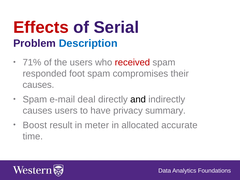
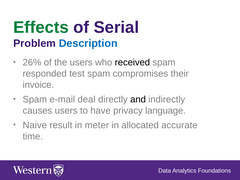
Effects colour: red -> green
71%: 71% -> 26%
received colour: red -> black
foot: foot -> test
causes at (38, 85): causes -> invoice
summary: summary -> language
Boost: Boost -> Naive
